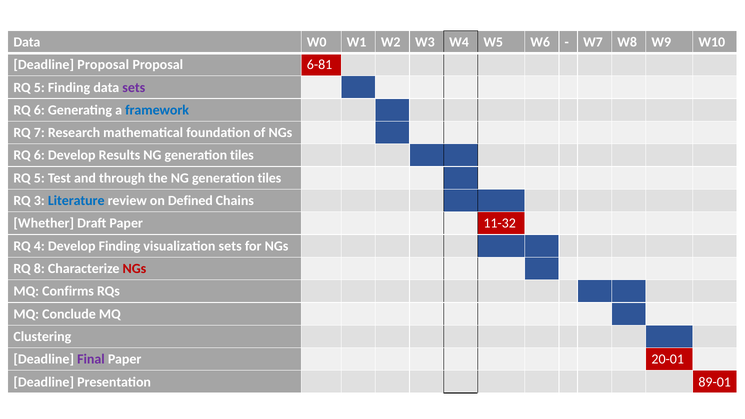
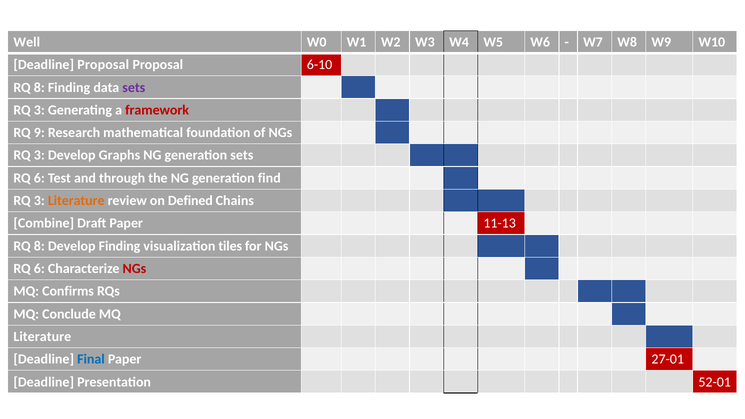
Data at (27, 42): Data -> Well
6-81: 6-81 -> 6-10
5 at (39, 87): 5 -> 8
6 at (39, 110): 6 -> 3
framework colour: blue -> red
7: 7 -> 9
6 at (39, 155): 6 -> 3
Results: Results -> Graphs
tiles at (242, 155): tiles -> sets
5 at (39, 178): 5 -> 6
the NG generation tiles: tiles -> find
Literature at (76, 201) colour: blue -> orange
Whether: Whether -> Combine
11-32: 11-32 -> 11-13
4 at (39, 246): 4 -> 8
visualization sets: sets -> tiles
8 at (39, 269): 8 -> 6
Clustering at (42, 337): Clustering -> Literature
Final colour: purple -> blue
20-01: 20-01 -> 27-01
89-01: 89-01 -> 52-01
